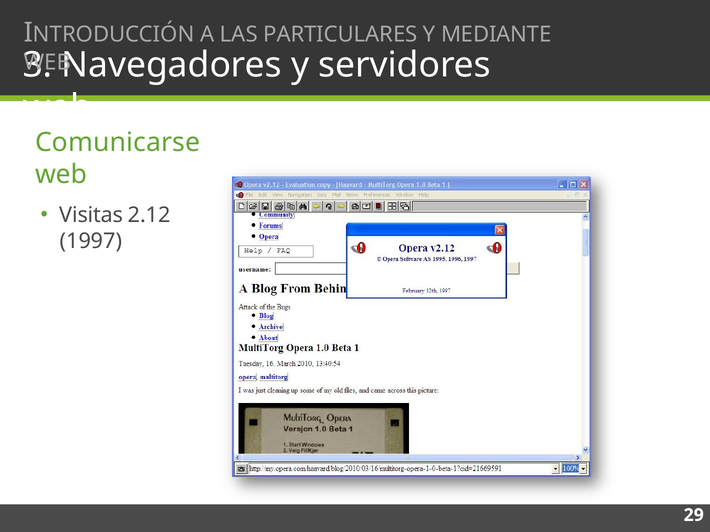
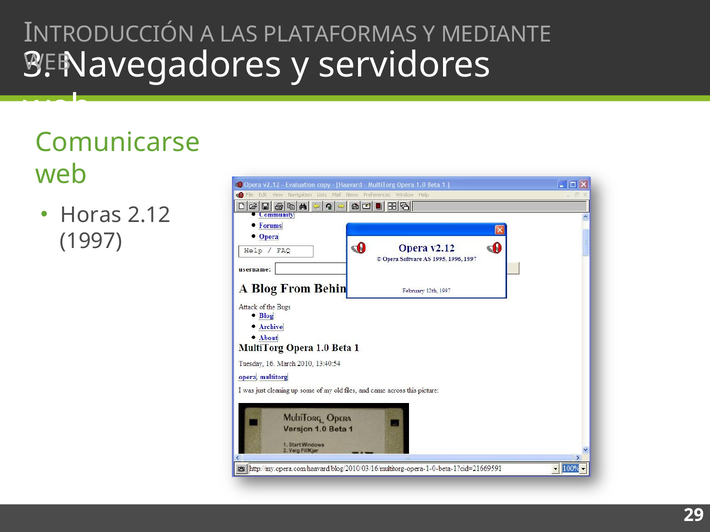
PARTICULARES: PARTICULARES -> PLATAFORMAS
Visitas: Visitas -> Horas
